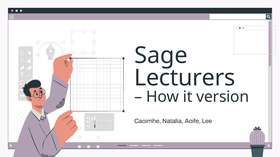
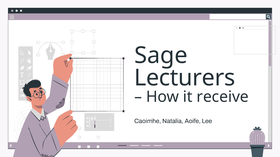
version: version -> receive
